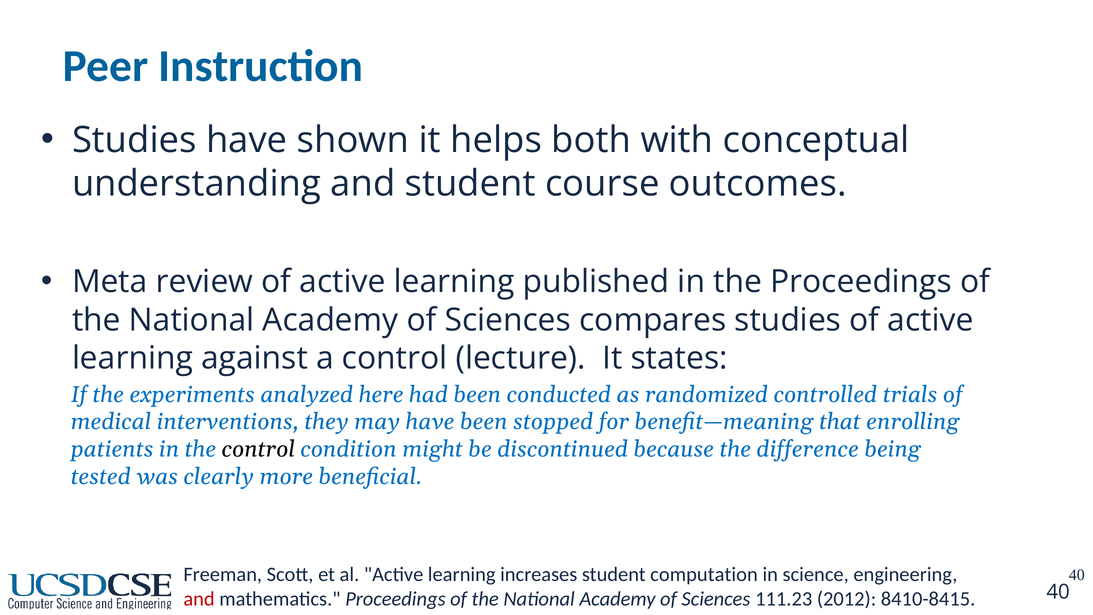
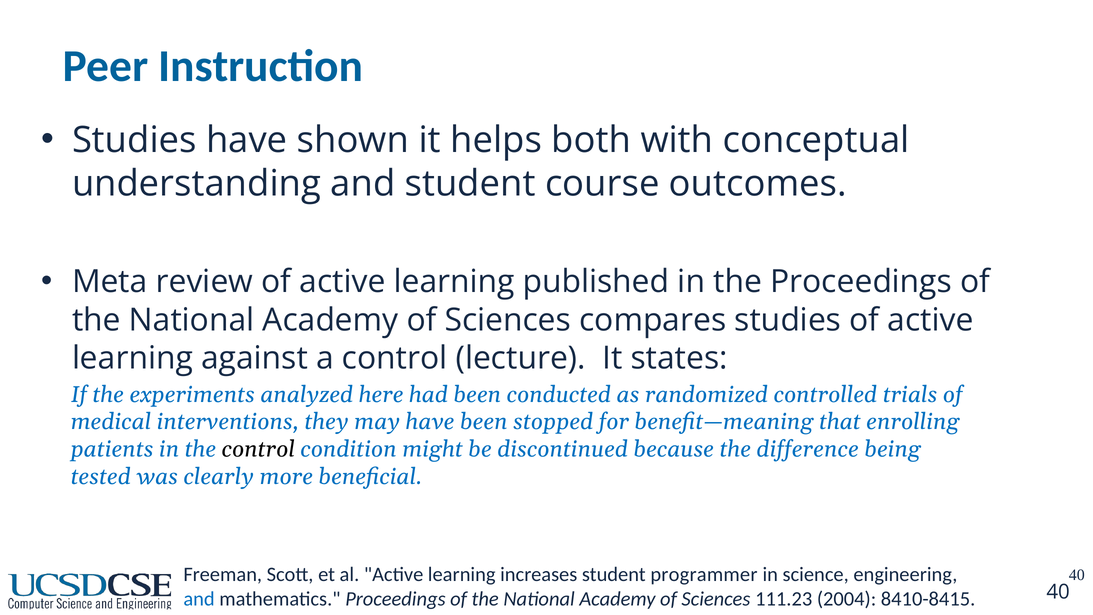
computation: computation -> programmer
and at (199, 599) colour: red -> blue
2012: 2012 -> 2004
